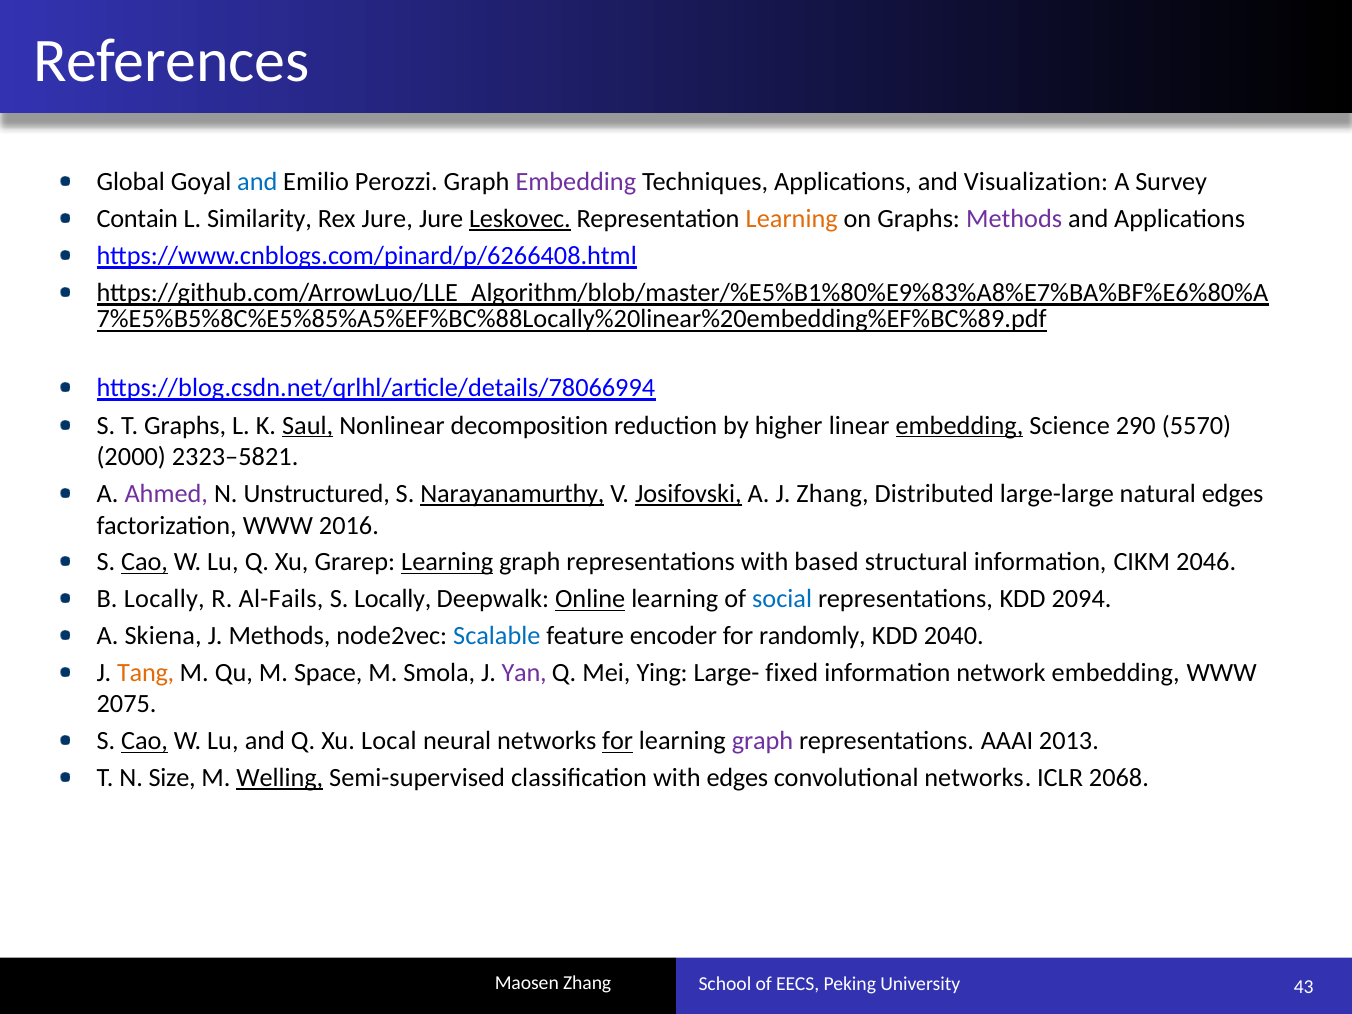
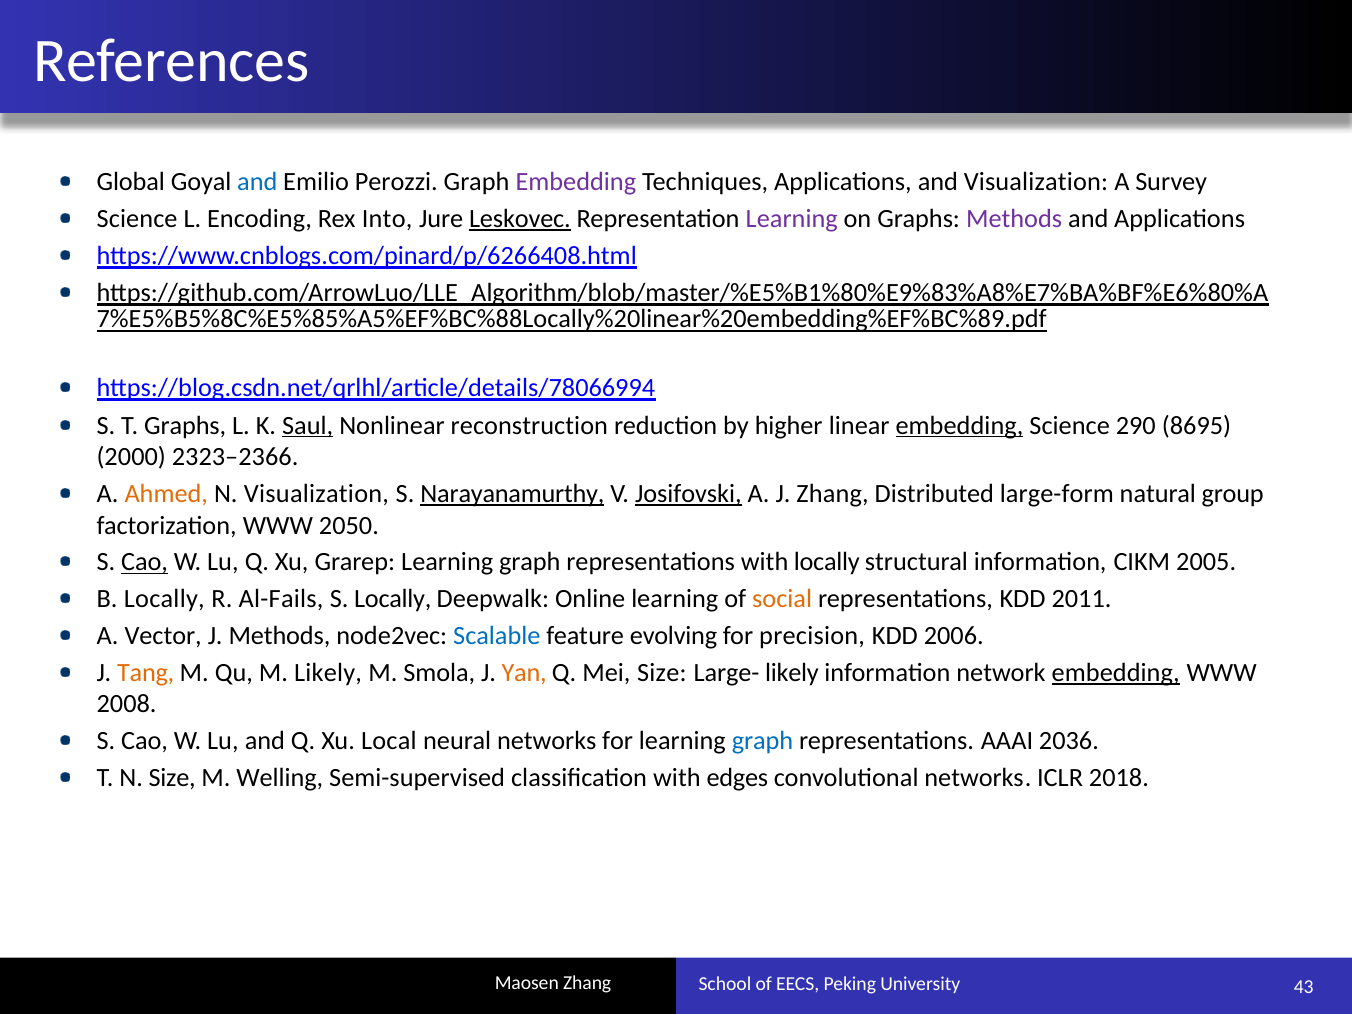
Contain at (137, 219): Contain -> Science
Similarity: Similarity -> Encoding
Rex Jure: Jure -> Into
Learning at (792, 219) colour: orange -> purple
decomposition: decomposition -> reconstruction
5570: 5570 -> 8695
2323–5821: 2323–5821 -> 2323–2366
Ahmed colour: purple -> orange
N Unstructured: Unstructured -> Visualization
large-large: large-large -> large-form
natural edges: edges -> group
2016: 2016 -> 2050
Learning at (447, 562) underline: present -> none
with based: based -> locally
2046: 2046 -> 2005
Online underline: present -> none
social colour: blue -> orange
2094: 2094 -> 2011
Skiena: Skiena -> Vector
encoder: encoder -> evolving
randomly: randomly -> precision
2040: 2040 -> 2006
M Space: Space -> Likely
Yan colour: purple -> orange
Mei Ying: Ying -> Size
Large- fixed: fixed -> likely
embedding at (1116, 673) underline: none -> present
2075: 2075 -> 2008
Cao at (145, 741) underline: present -> none
for at (618, 741) underline: present -> none
graph at (762, 741) colour: purple -> blue
2013: 2013 -> 2036
Welling underline: present -> none
2068: 2068 -> 2018
